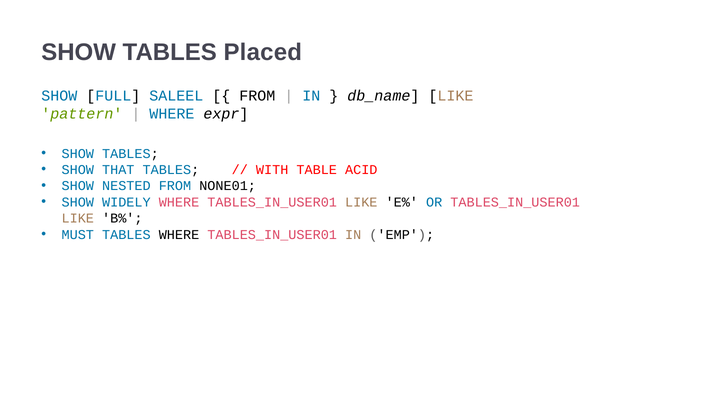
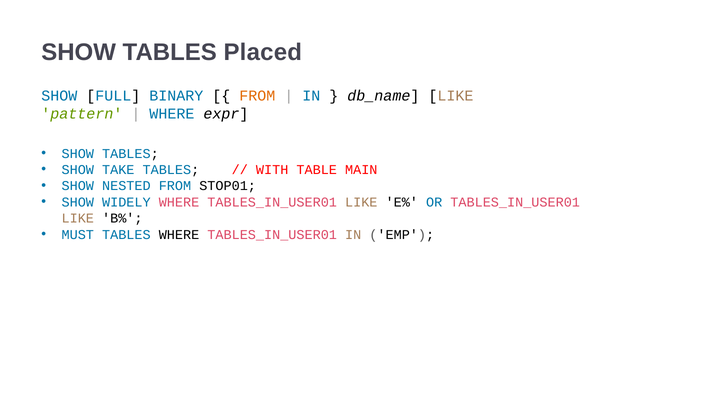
SALEEL: SALEEL -> BINARY
FROM at (257, 96) colour: black -> orange
THAT: THAT -> TAKE
ACID: ACID -> MAIN
NONE01: NONE01 -> STOP01
